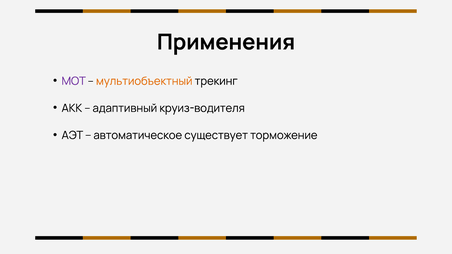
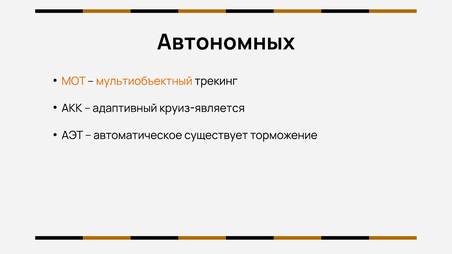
Применения: Применения -> Автономных
МОТ colour: purple -> orange
круиз-водителя: круиз-водителя -> круиз-является
